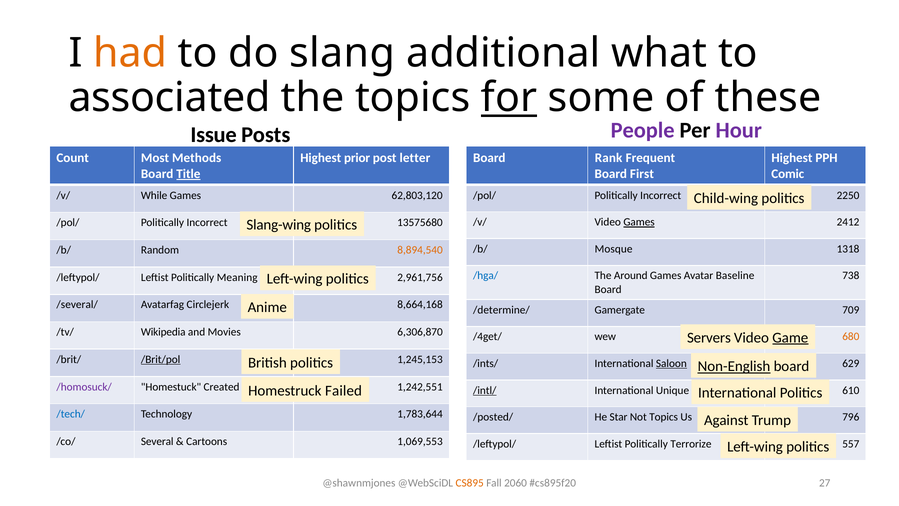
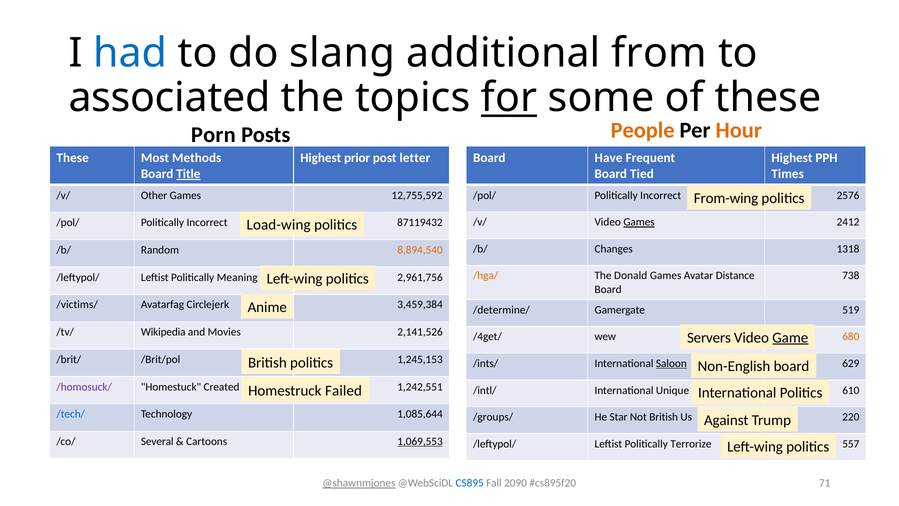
had colour: orange -> blue
what: what -> from
Issue: Issue -> Porn
People colour: purple -> orange
Hour colour: purple -> orange
Count at (73, 158): Count -> These
Rank: Rank -> Have
First: First -> Tied
Comic: Comic -> Times
While: While -> Other
62,803,120: 62,803,120 -> 12,755,592
2250: 2250 -> 2576
Child-wing: Child-wing -> From-wing
13575680: 13575680 -> 87119432
Slang-wing: Slang-wing -> Load-wing
Mosque: Mosque -> Changes
/hga/ colour: blue -> orange
Around: Around -> Donald
Baseline: Baseline -> Distance
/several/: /several/ -> /victims/
8,664,168: 8,664,168 -> 3,459,384
709: 709 -> 519
6,306,870: 6,306,870 -> 2,141,526
/Brit/pol underline: present -> none
Non-English underline: present -> none
/intl/ underline: present -> none
1,783,644: 1,783,644 -> 1,085,644
/posted/: /posted/ -> /groups/
Not Topics: Topics -> British
796: 796 -> 220
1,069,553 underline: none -> present
@shawnmjones underline: none -> present
CS895 colour: orange -> blue
2060: 2060 -> 2090
27: 27 -> 71
